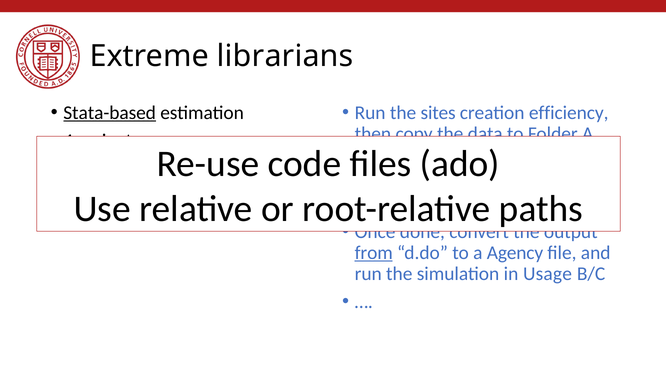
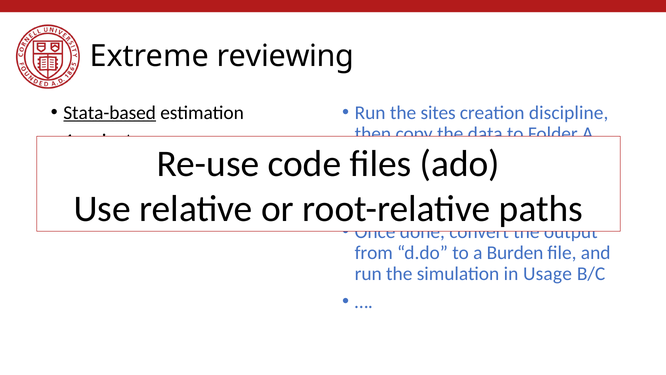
librarians: librarians -> reviewing
efficiency: efficiency -> discipline
from at (374, 252) underline: present -> none
Agency: Agency -> Burden
